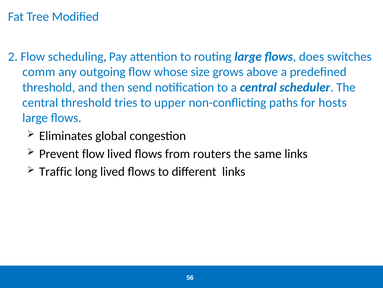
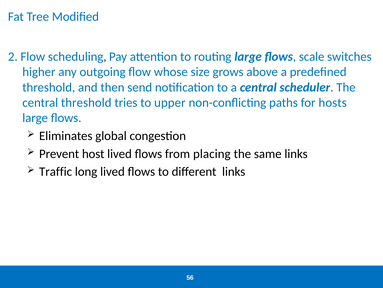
does: does -> scale
comm: comm -> higher
Prevent flow: flow -> host
routers: routers -> placing
